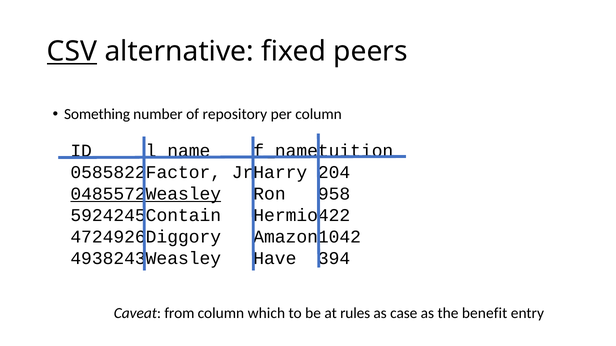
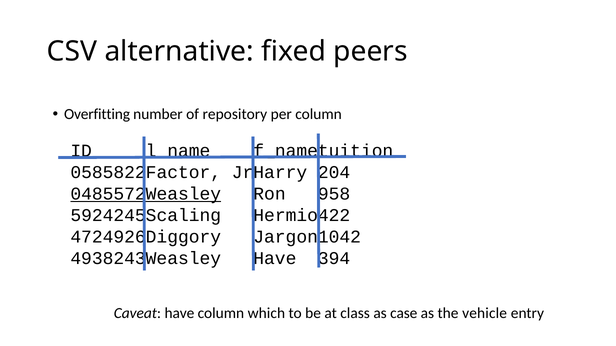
CSV underline: present -> none
Something: Something -> Overfitting
5924245Contain: 5924245Contain -> 5924245Scaling
Amazon1042: Amazon1042 -> Jargon1042
Caveat from: from -> have
rules: rules -> class
benefit: benefit -> vehicle
